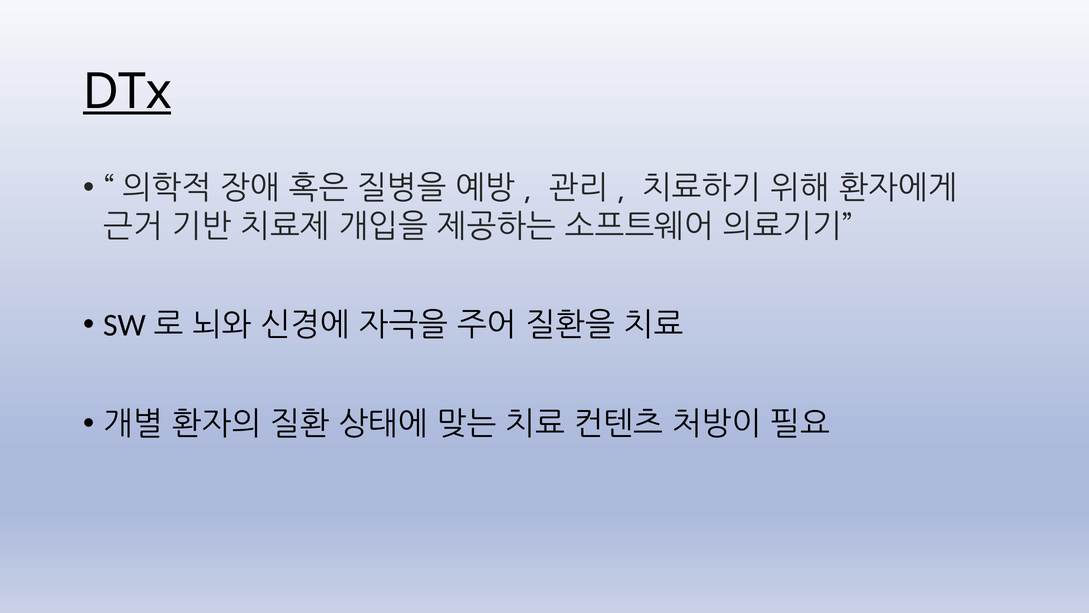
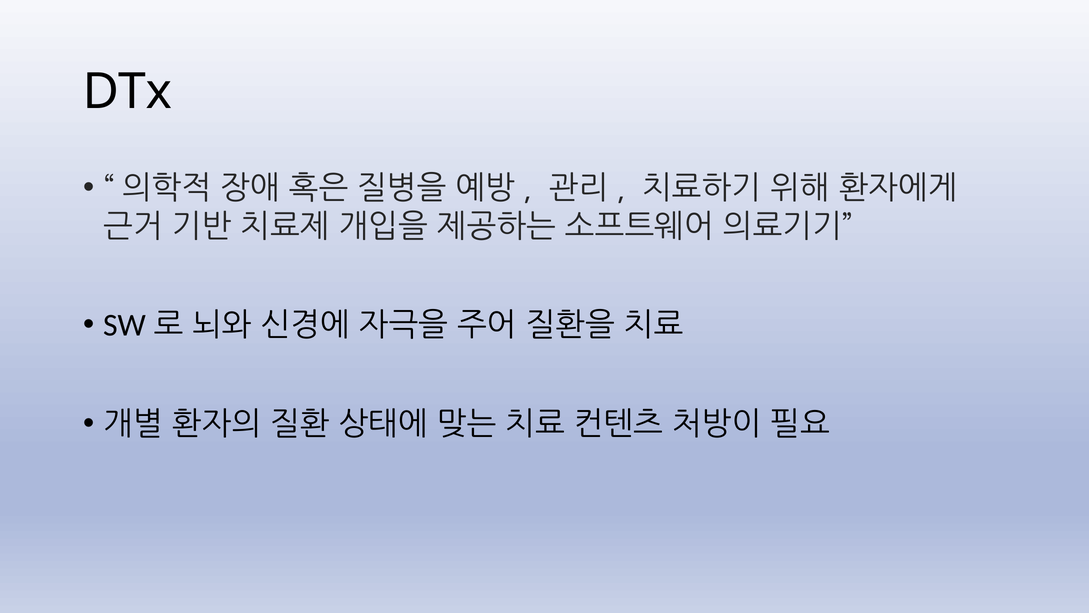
DTx underline: present -> none
